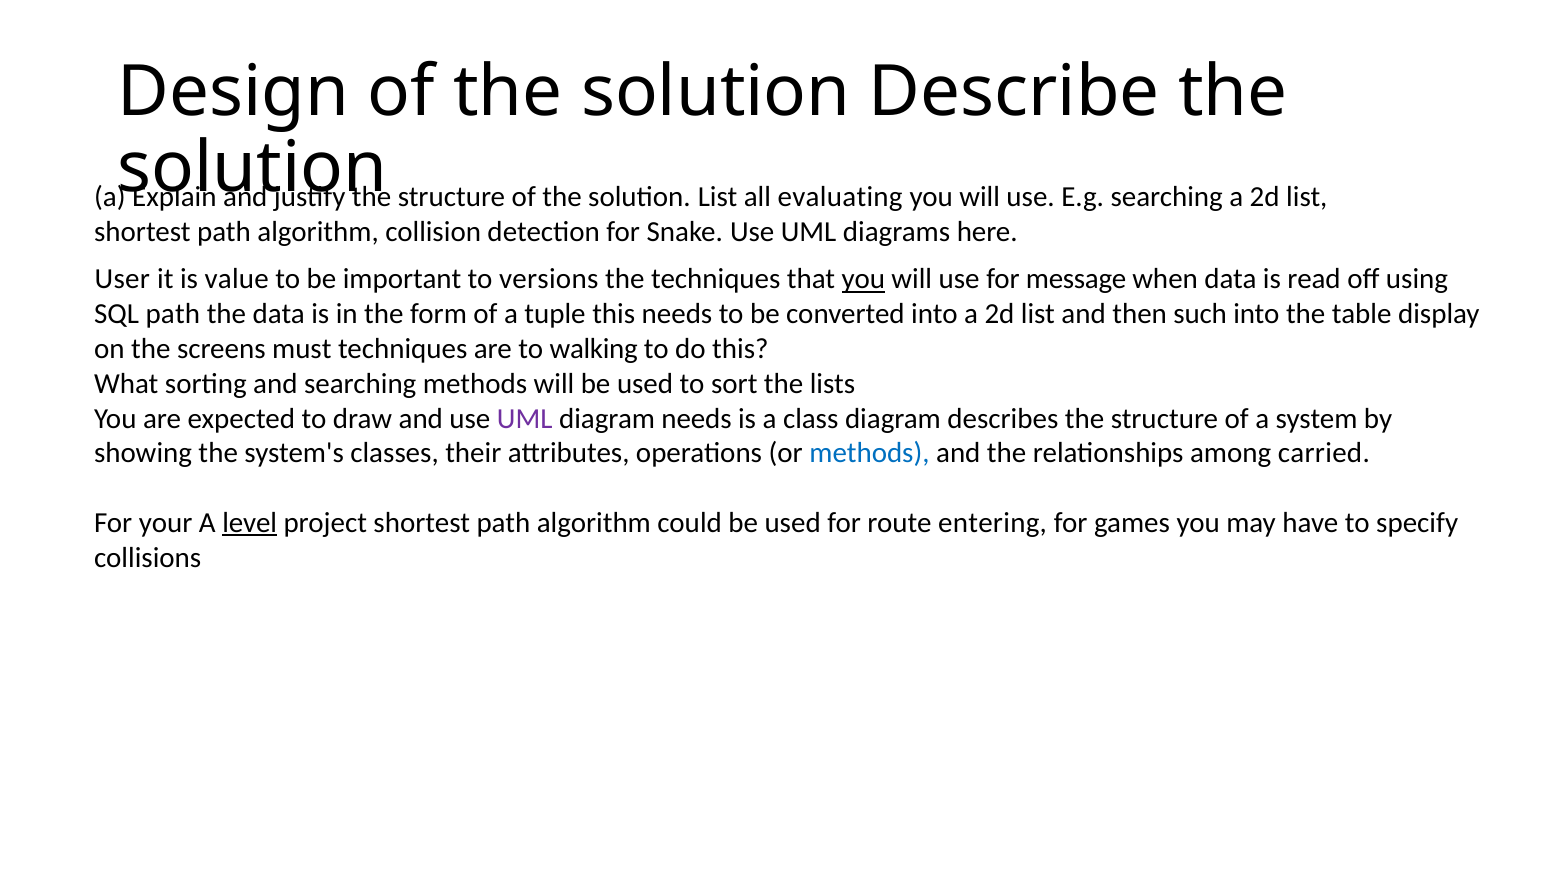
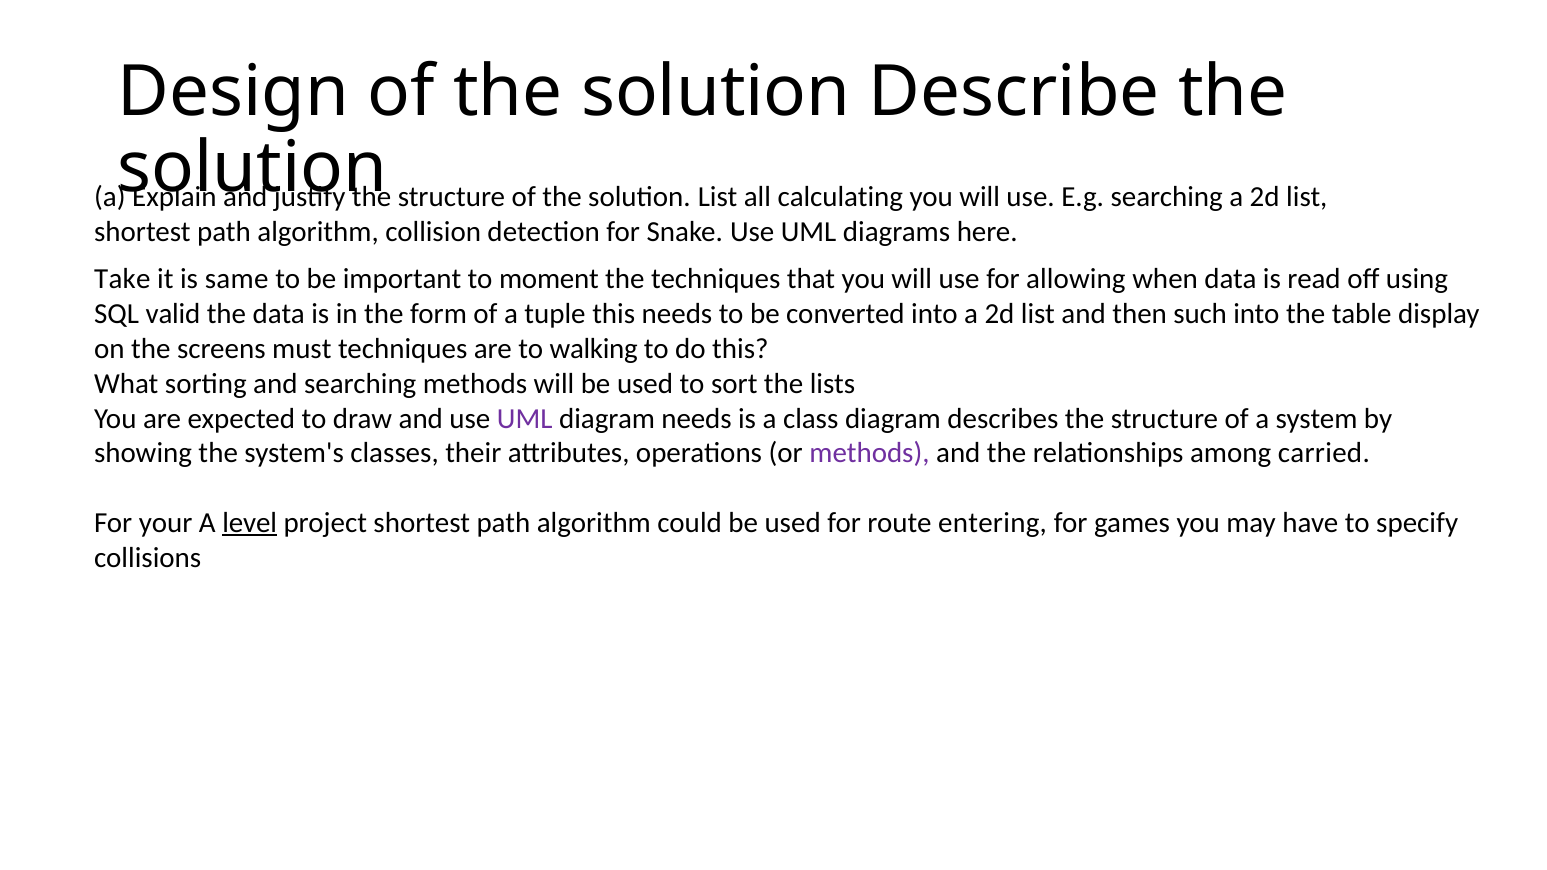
evaluating: evaluating -> calculating
User: User -> Take
value: value -> same
versions: versions -> moment
you at (863, 279) underline: present -> none
message: message -> allowing
SQL path: path -> valid
methods at (869, 453) colour: blue -> purple
